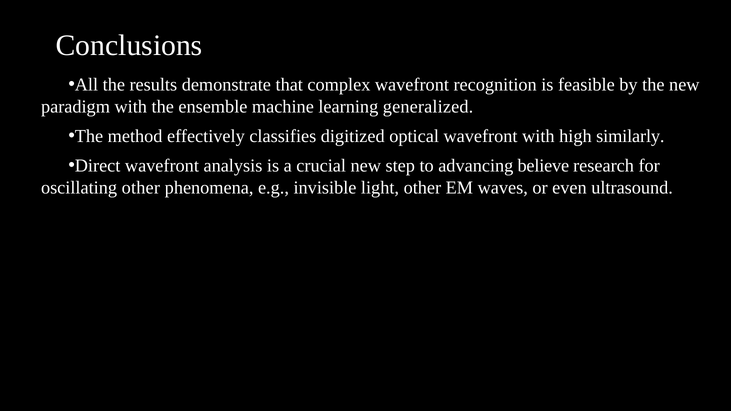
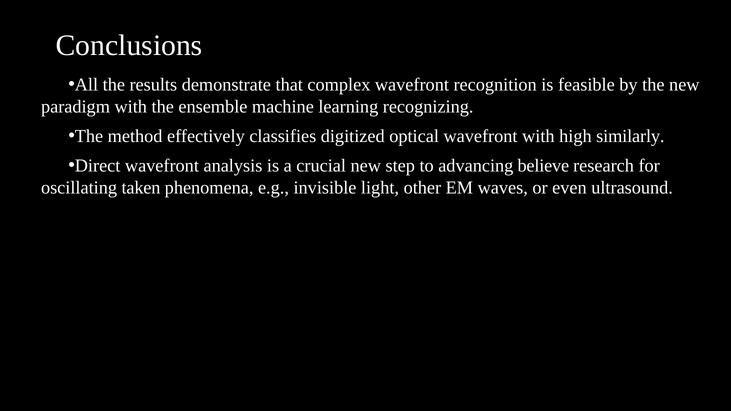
generalized: generalized -> recognizing
oscillating other: other -> taken
